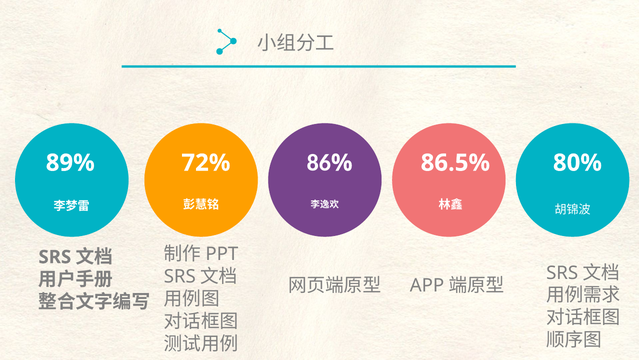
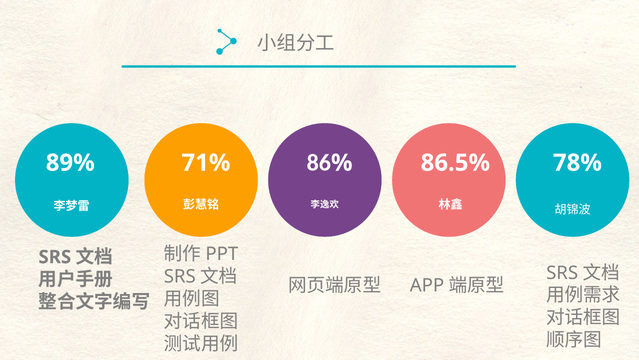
72%: 72% -> 71%
80%: 80% -> 78%
